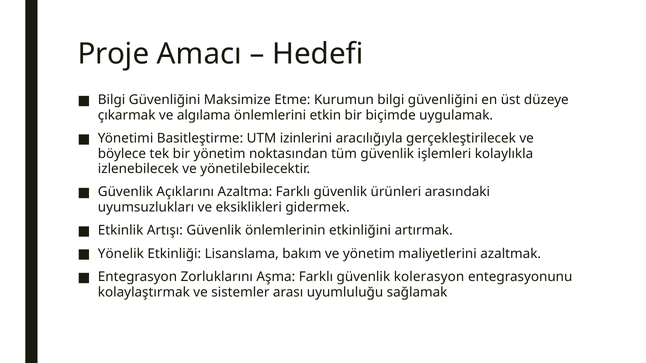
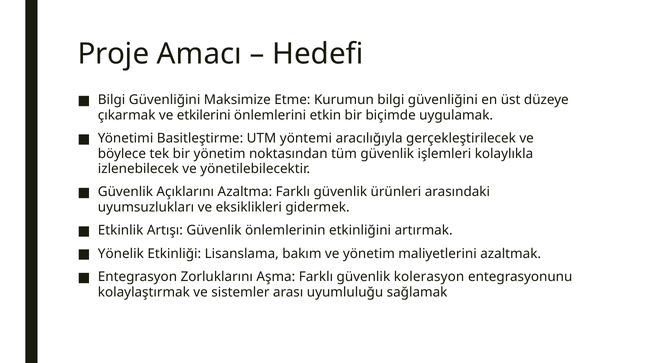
algılama: algılama -> etkilerini
izinlerini: izinlerini -> yöntemi
